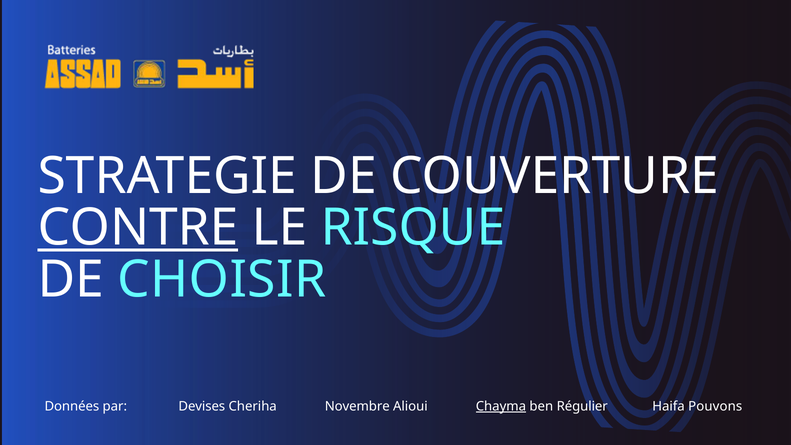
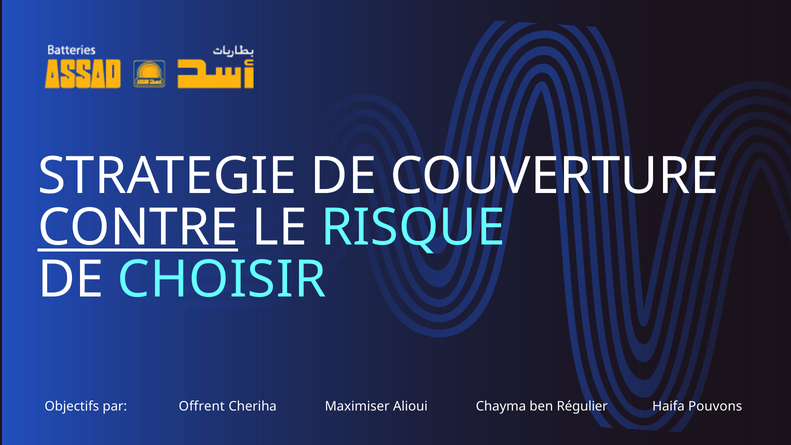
Données: Données -> Objectifs
Devises: Devises -> Offrent
Novembre: Novembre -> Maximiser
Chayma underline: present -> none
